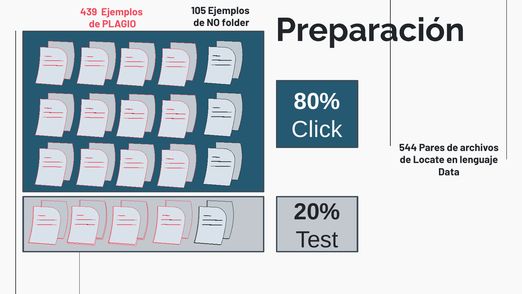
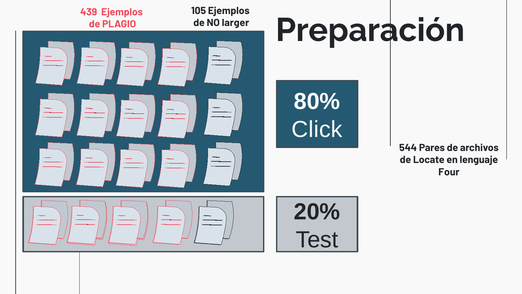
folder: folder -> larger
Data: Data -> Four
